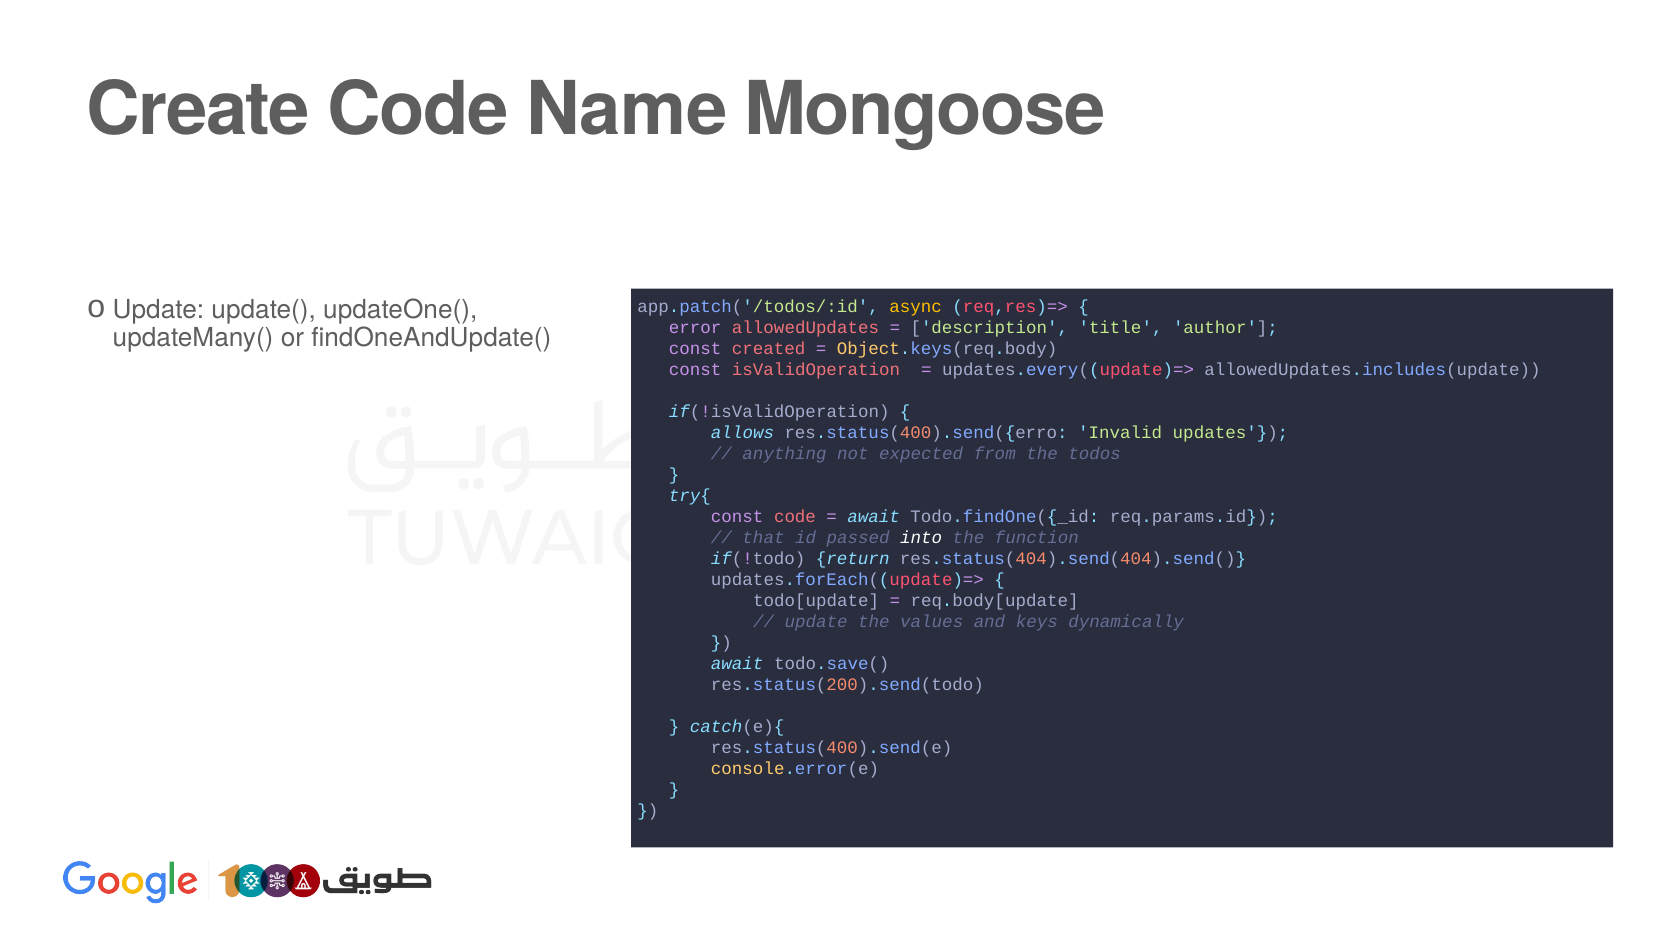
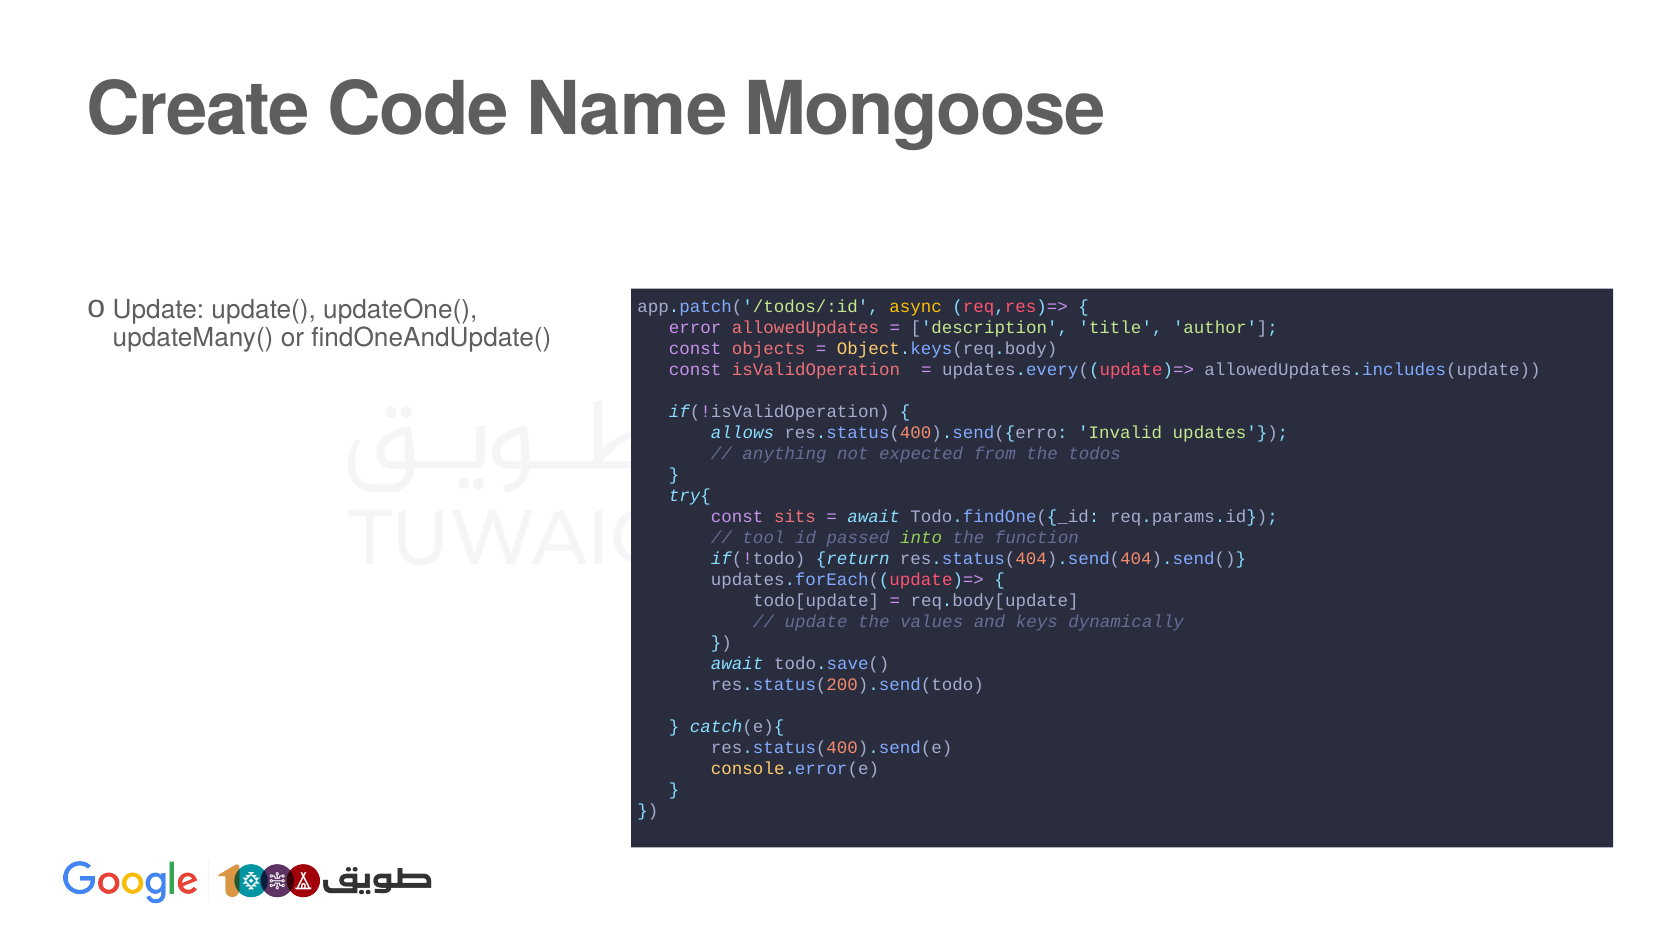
created: created -> objects
const code: code -> sits
that: that -> tool
into colour: white -> light green
